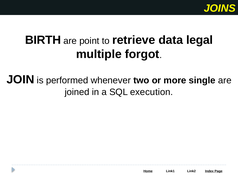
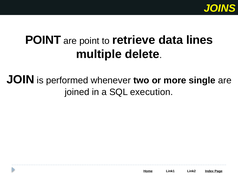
BIRTH at (43, 40): BIRTH -> POINT
legal: legal -> lines
forgot: forgot -> delete
